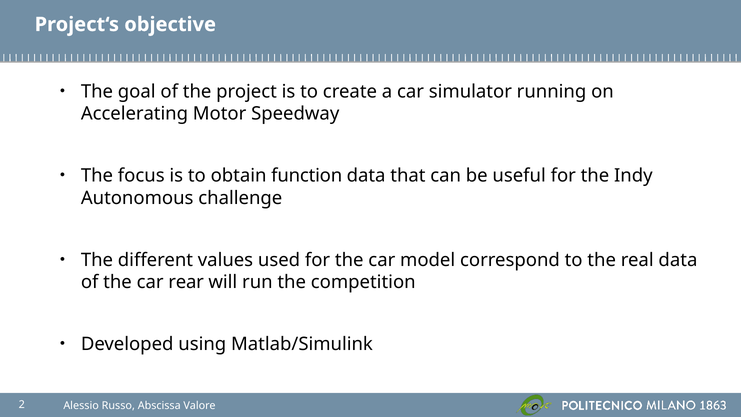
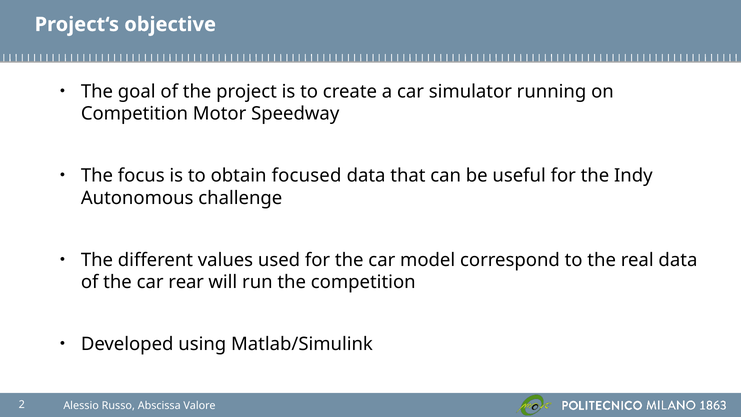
Accelerating at (134, 114): Accelerating -> Competition
function: function -> focused
